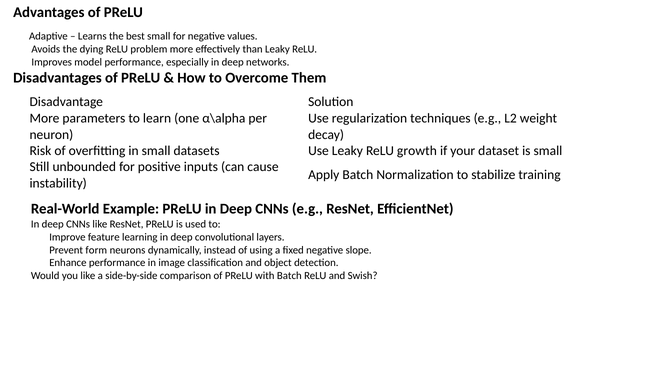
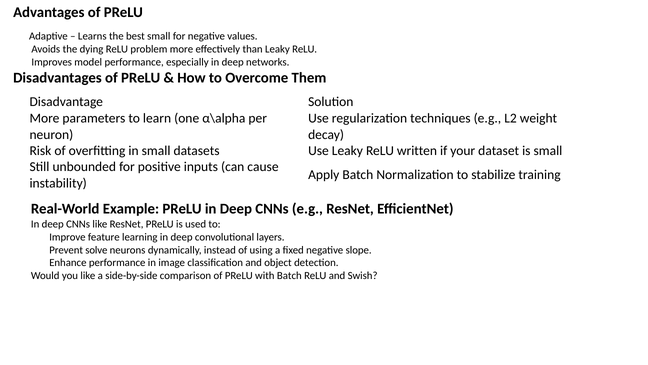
growth: growth -> written
form: form -> solve
